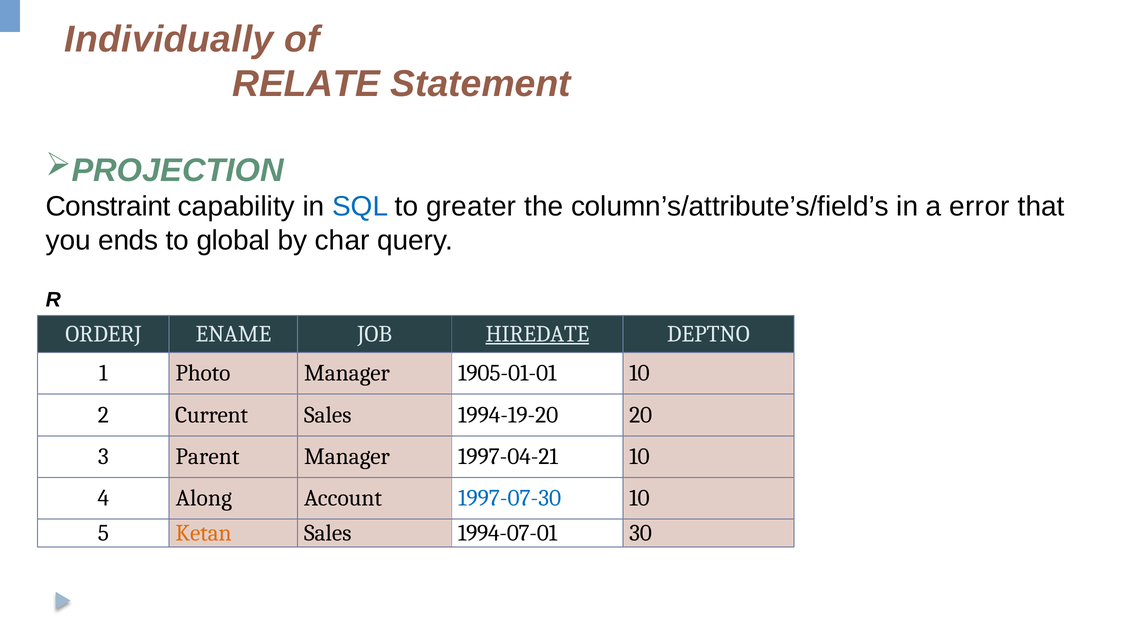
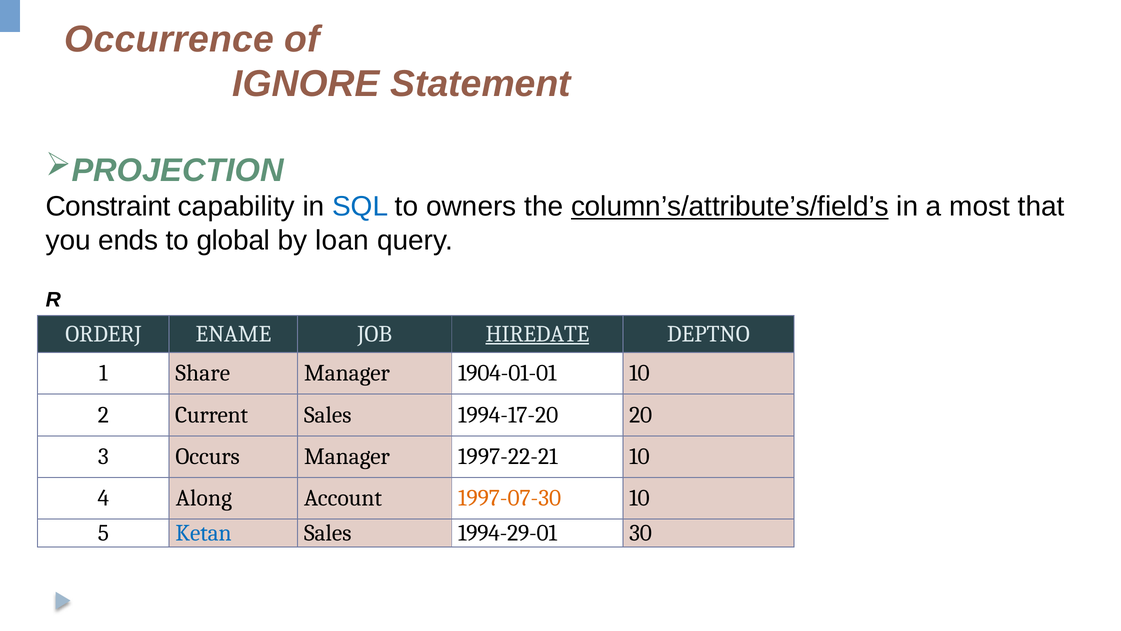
Individually: Individually -> Occurrence
RELATE: RELATE -> IGNORE
greater: greater -> owners
column’s/attribute’s/field’s underline: none -> present
error: error -> most
char: char -> loan
Photo: Photo -> Share
1905-01-01: 1905-01-01 -> 1904-01-01
1994-19-20: 1994-19-20 -> 1994-17-20
Parent: Parent -> Occurs
1997-04-21: 1997-04-21 -> 1997-22-21
1997-07-30 colour: blue -> orange
Ketan colour: orange -> blue
1994-07-01: 1994-07-01 -> 1994-29-01
